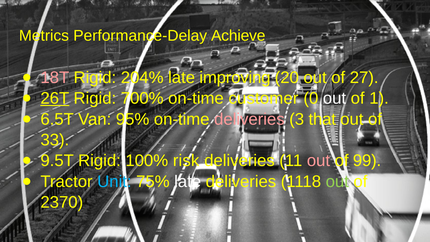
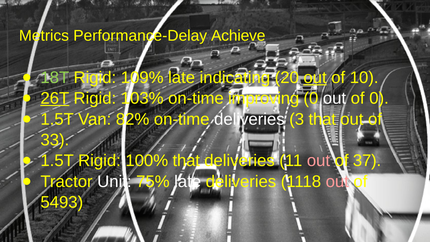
18T colour: pink -> light green
204%: 204% -> 109%
improving: improving -> indicating
out at (315, 78) underline: none -> present
27: 27 -> 10
700%: 700% -> 103%
customer: customer -> improving
of 1: 1 -> 0
6.5T at (57, 119): 6.5T -> 1.5T
95%: 95% -> 82%
deliveries at (249, 119) colour: pink -> white
9.5T at (57, 161): 9.5T -> 1.5T
100% risk: risk -> that
99: 99 -> 37
Unit colour: light blue -> white
out at (337, 181) colour: light green -> pink
2370: 2370 -> 5493
